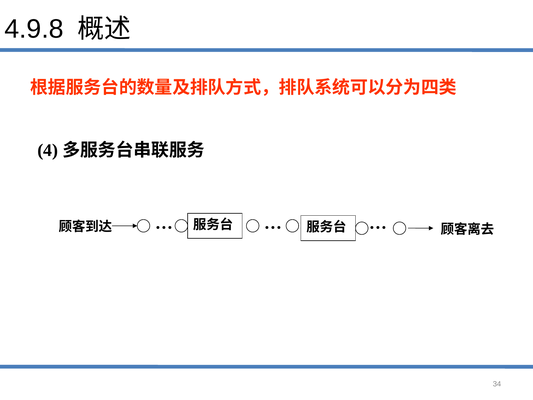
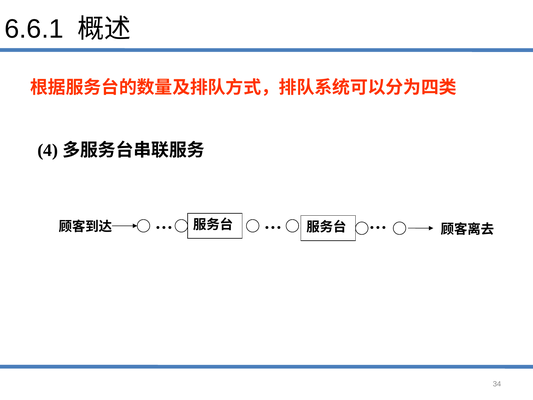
4.9.8: 4.9.8 -> 6.6.1
